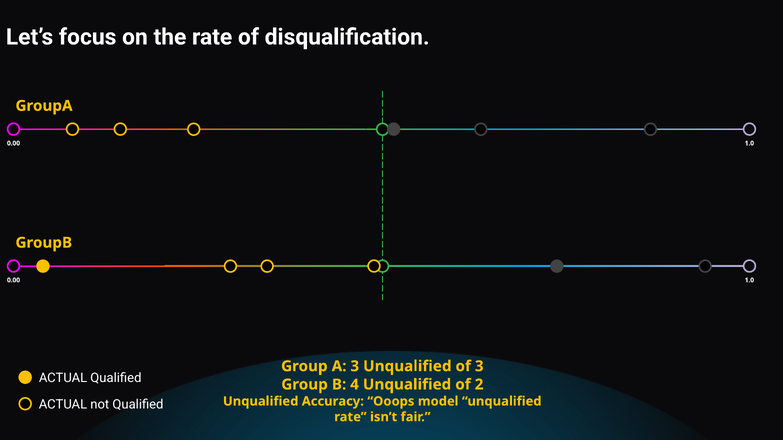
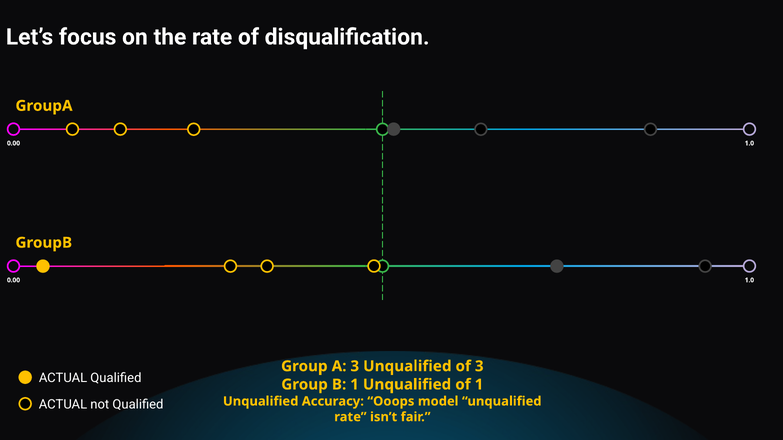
B 4: 4 -> 1
of 2: 2 -> 1
